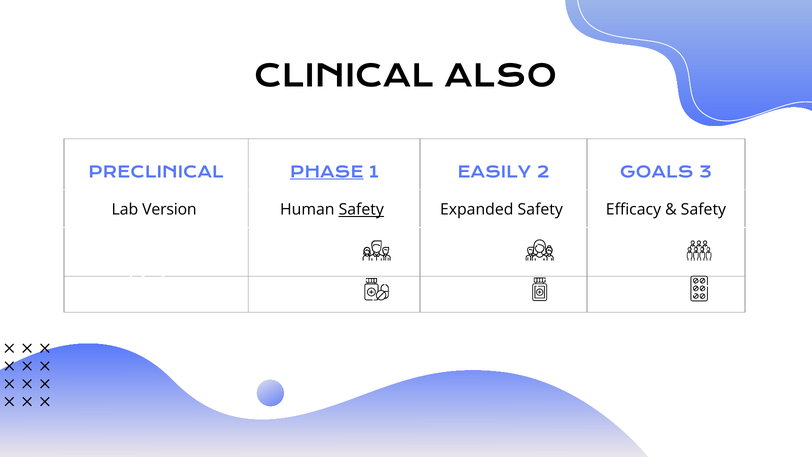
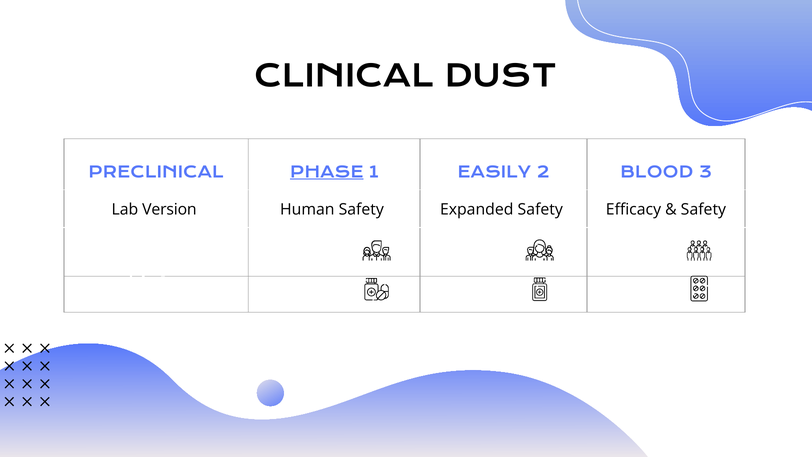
ALSO: ALSO -> DUST
GOALS: GOALS -> BLOOD
Safety at (361, 209) underline: present -> none
